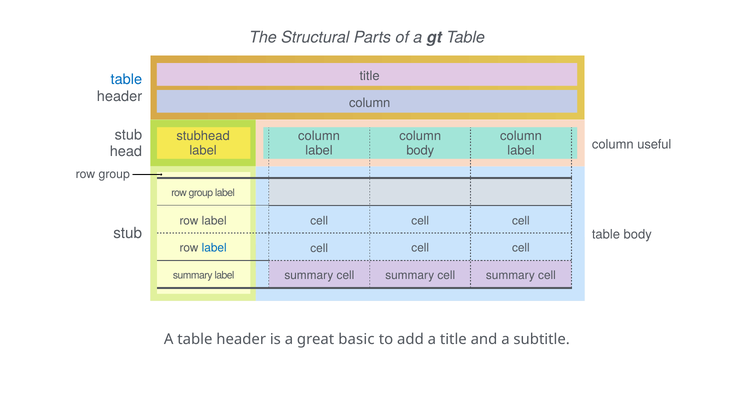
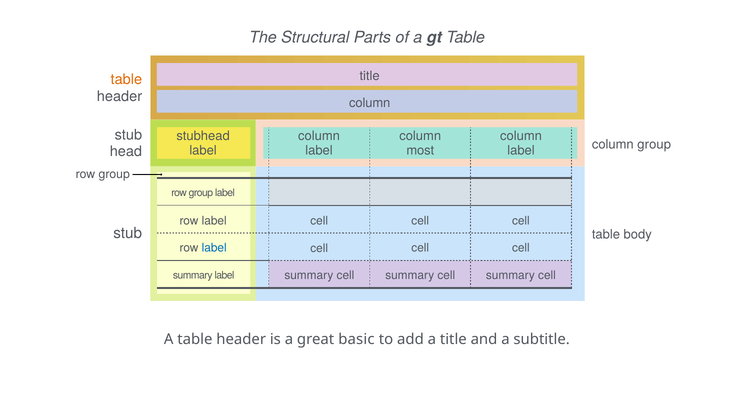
table at (126, 80) colour: blue -> orange
column useful: useful -> group
body at (420, 151): body -> most
